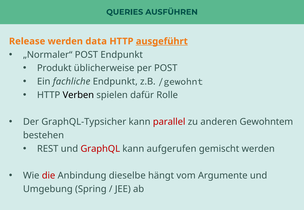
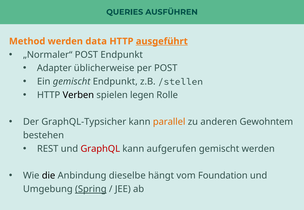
Release: Release -> Method
Produkt: Produkt -> Adapter
Ein fachliche: fachliche -> gemischt
/gewohnt: /gewohnt -> /stellen
dafür: dafür -> legen
parallel colour: red -> orange
die colour: red -> black
Argumente: Argumente -> Foundation
Spring underline: none -> present
